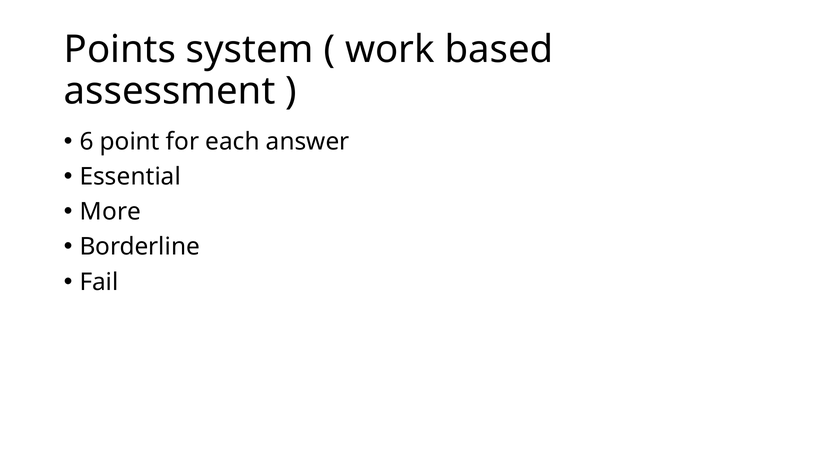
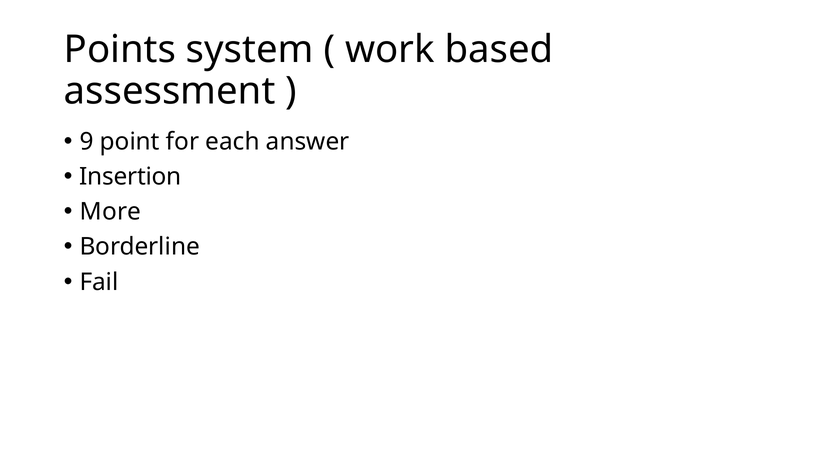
6: 6 -> 9
Essential: Essential -> Insertion
